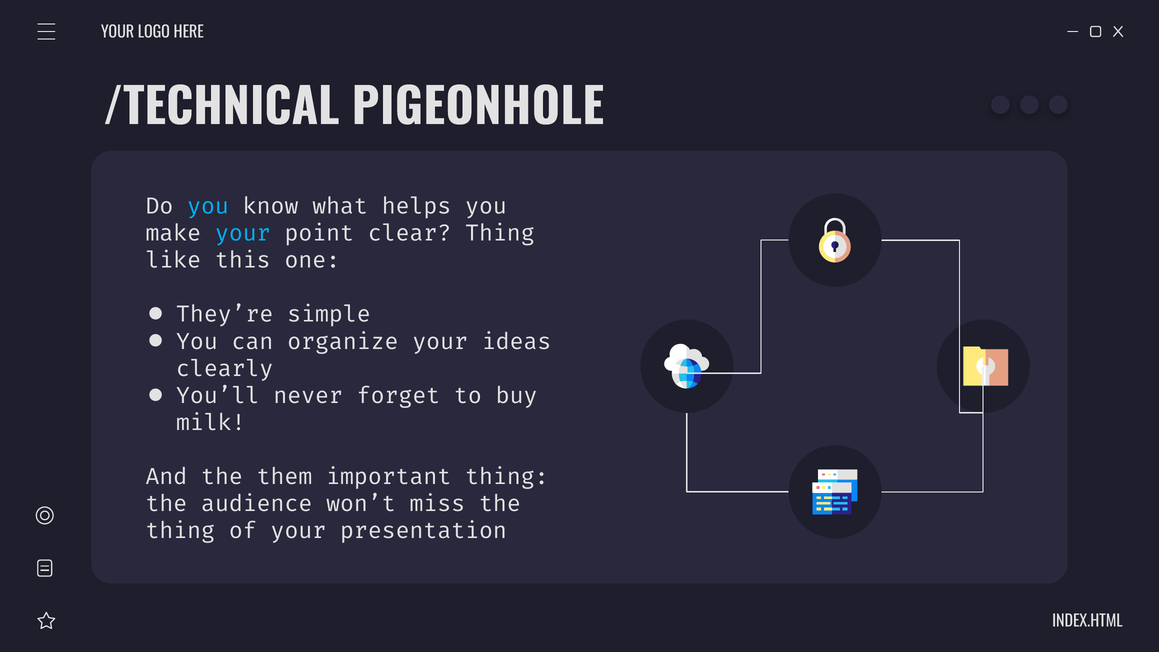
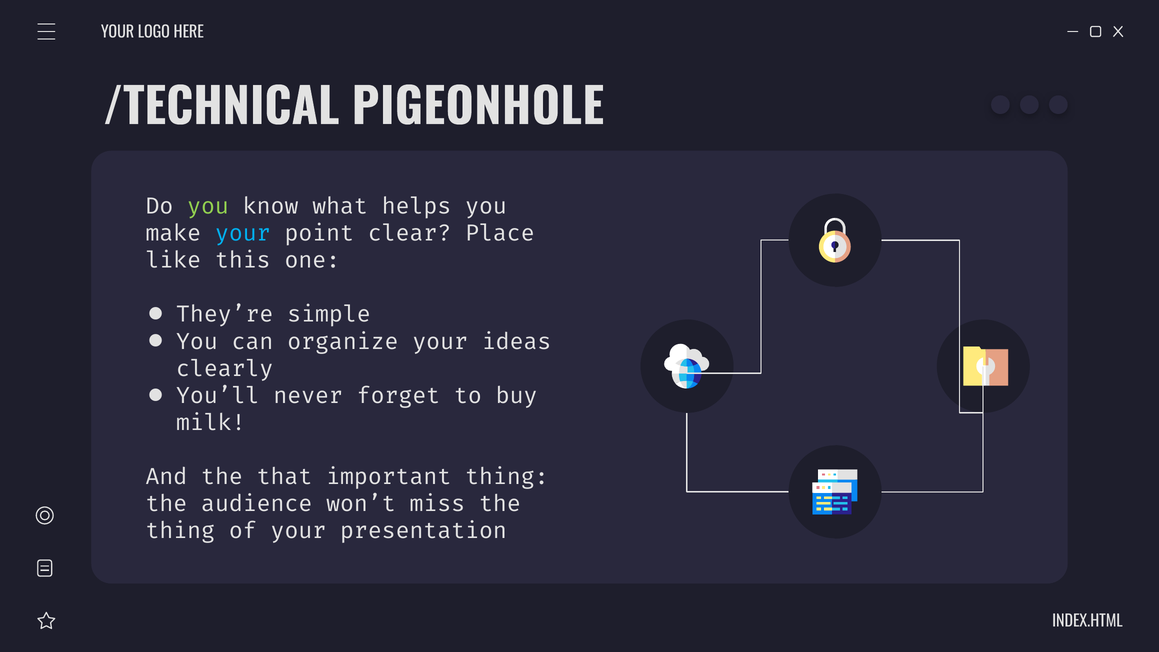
you at (208, 206) colour: light blue -> light green
clear Thing: Thing -> Place
them: them -> that
